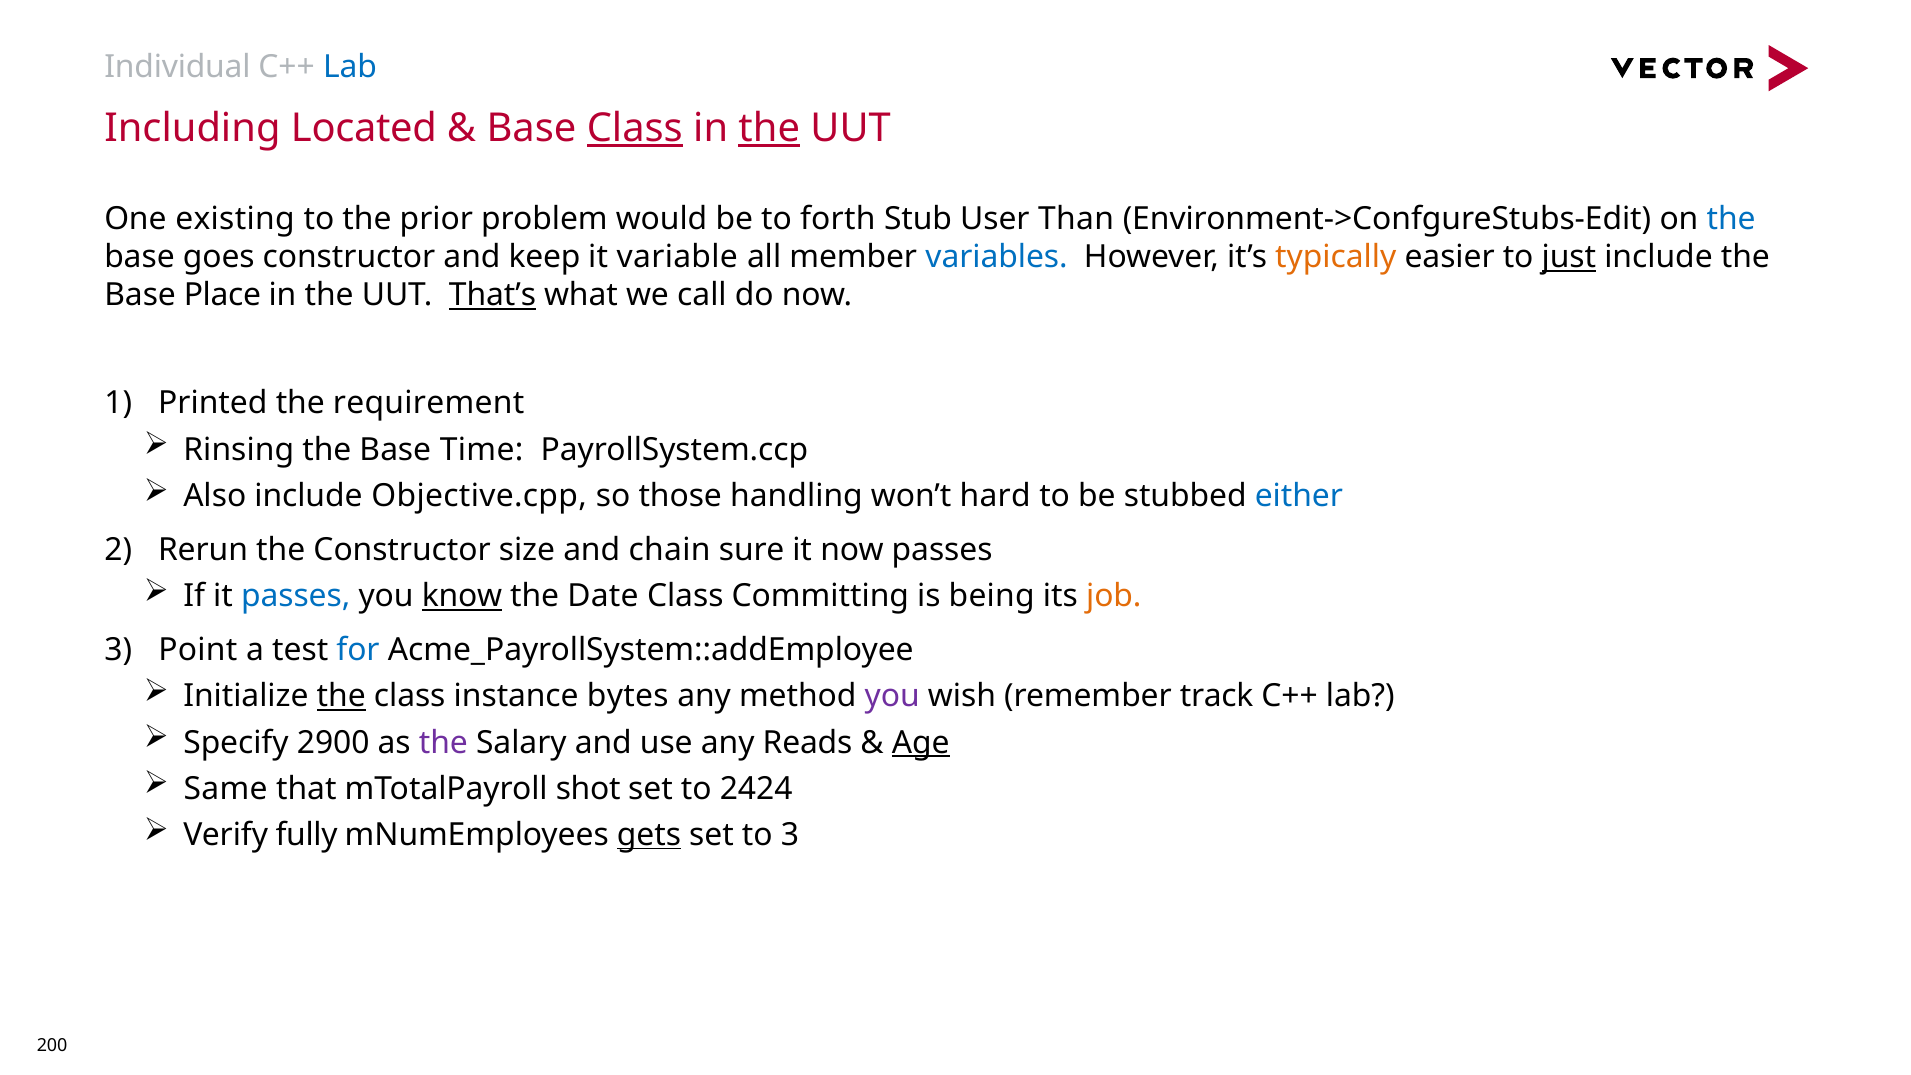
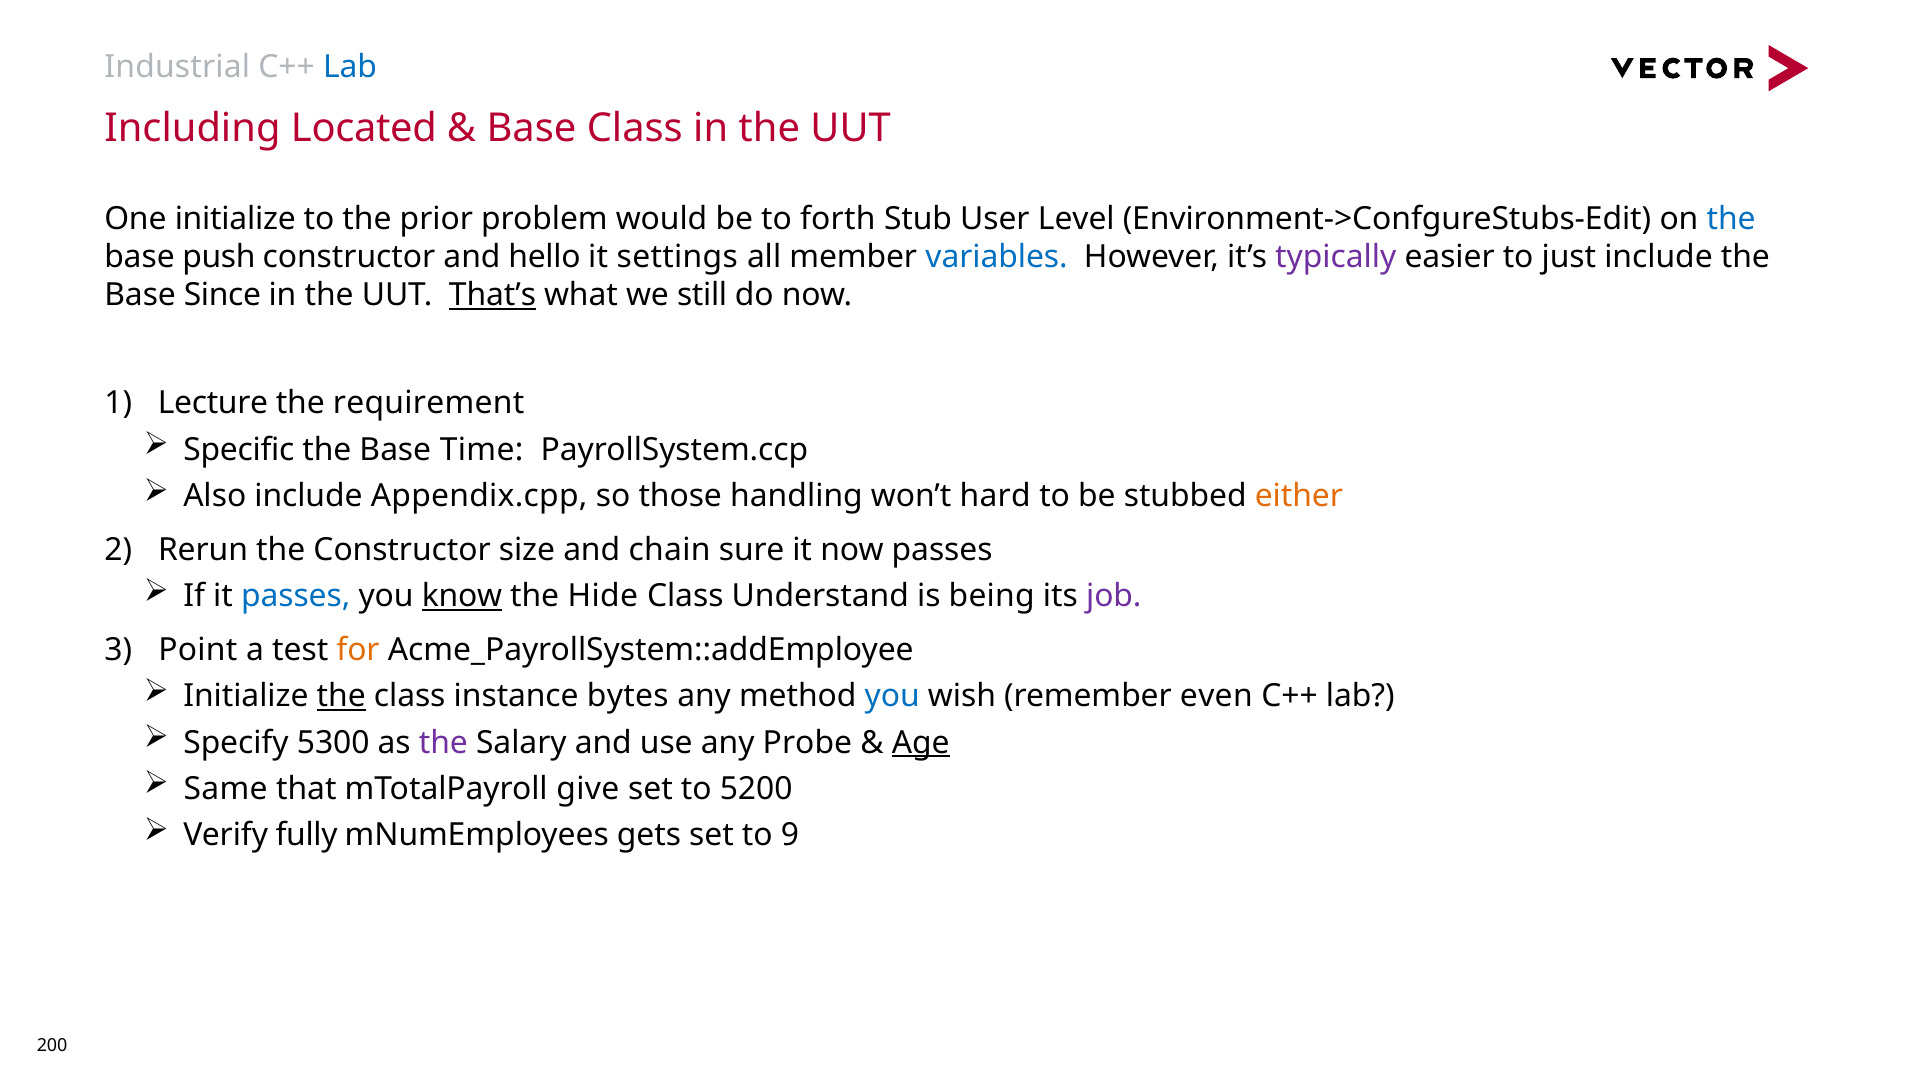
Individual: Individual -> Industrial
Class at (635, 128) underline: present -> none
the at (769, 128) underline: present -> none
One existing: existing -> initialize
Than: Than -> Level
goes: goes -> push
keep: keep -> hello
variable: variable -> settings
typically colour: orange -> purple
just underline: present -> none
Place: Place -> Since
call: call -> still
Printed: Printed -> Lecture
Rinsing: Rinsing -> Specific
Objective.cpp: Objective.cpp -> Appendix.cpp
either colour: blue -> orange
Date: Date -> Hide
Committing: Committing -> Understand
job colour: orange -> purple
for colour: blue -> orange
you at (892, 696) colour: purple -> blue
track: track -> even
2900: 2900 -> 5300
Reads: Reads -> Probe
shot: shot -> give
2424: 2424 -> 5200
gets underline: present -> none
to 3: 3 -> 9
